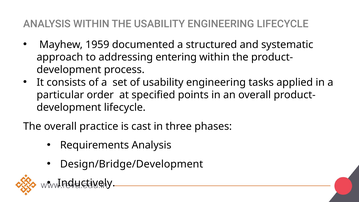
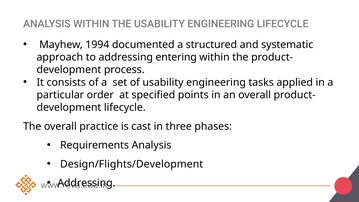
1959: 1959 -> 1994
Design/Bridge/Development: Design/Bridge/Development -> Design/Flights/Development
Inductively at (86, 183): Inductively -> Addressing
